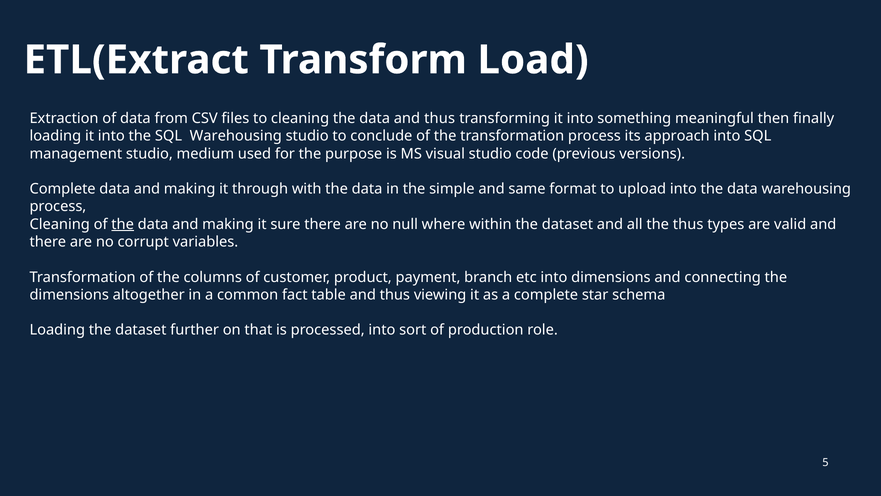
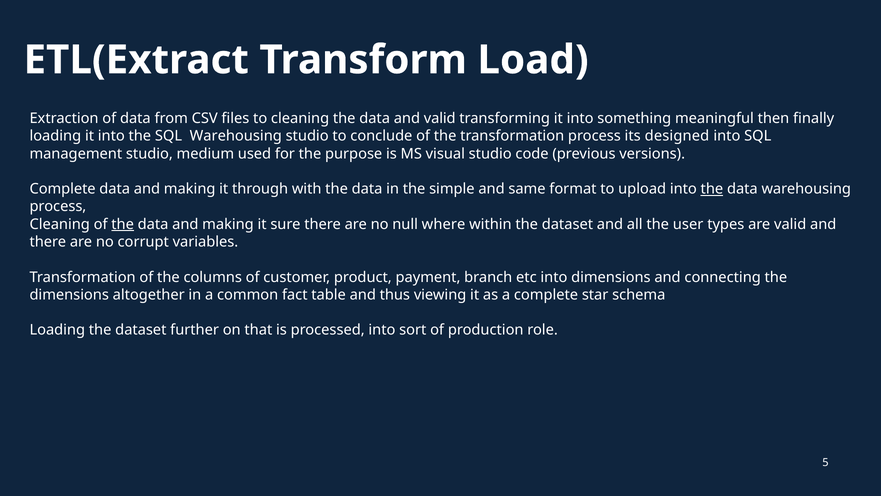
data and thus: thus -> valid
approach: approach -> designed
the at (712, 189) underline: none -> present
the thus: thus -> user
